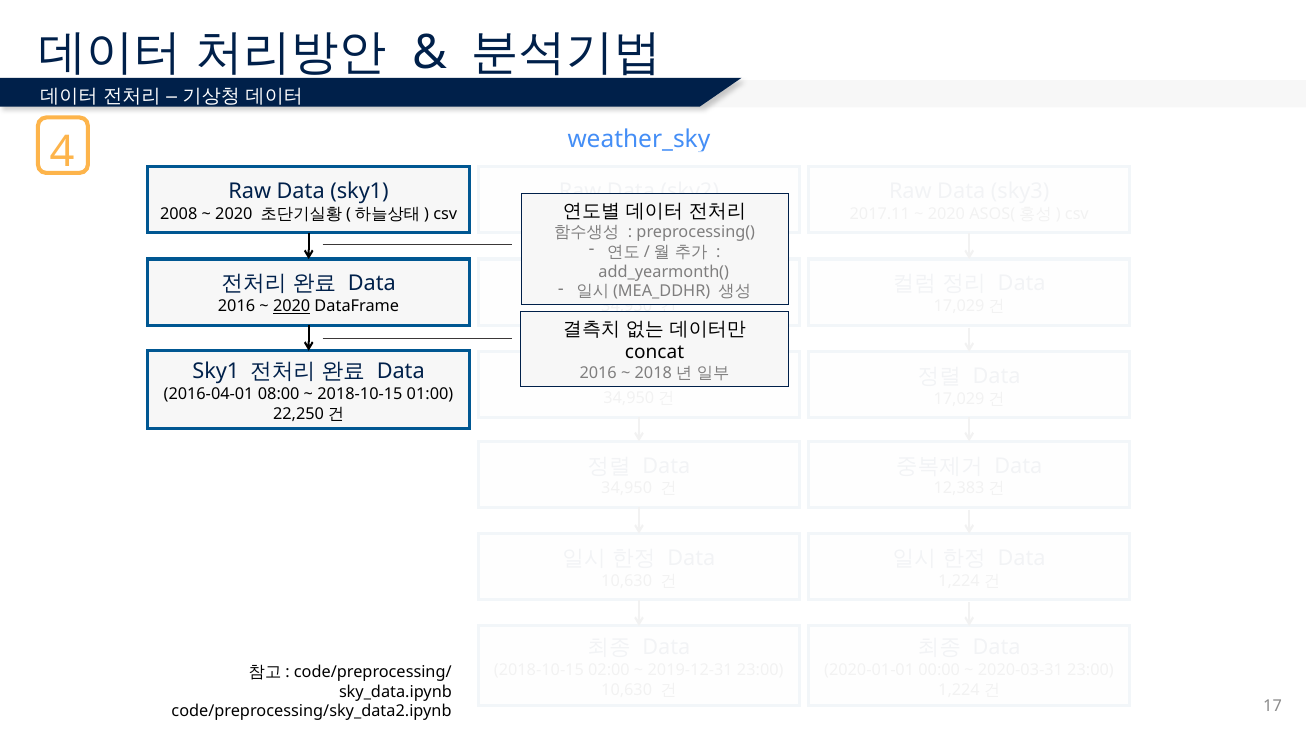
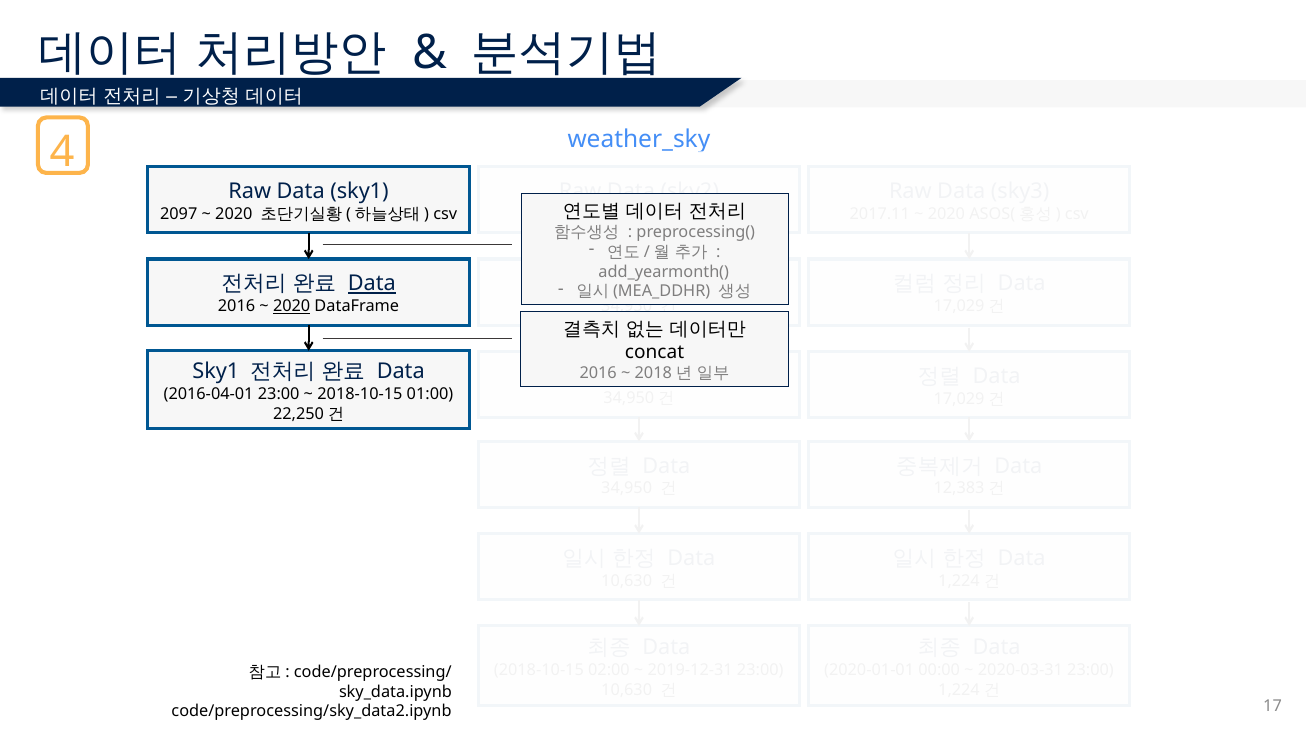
2008: 2008 -> 2097
Data at (372, 284) underline: none -> present
2016-04-01 08:00: 08:00 -> 23:00
